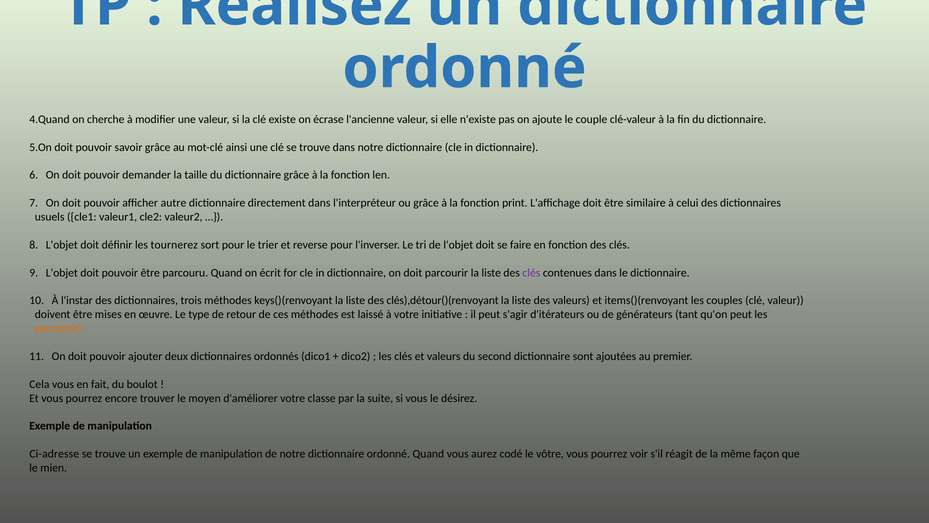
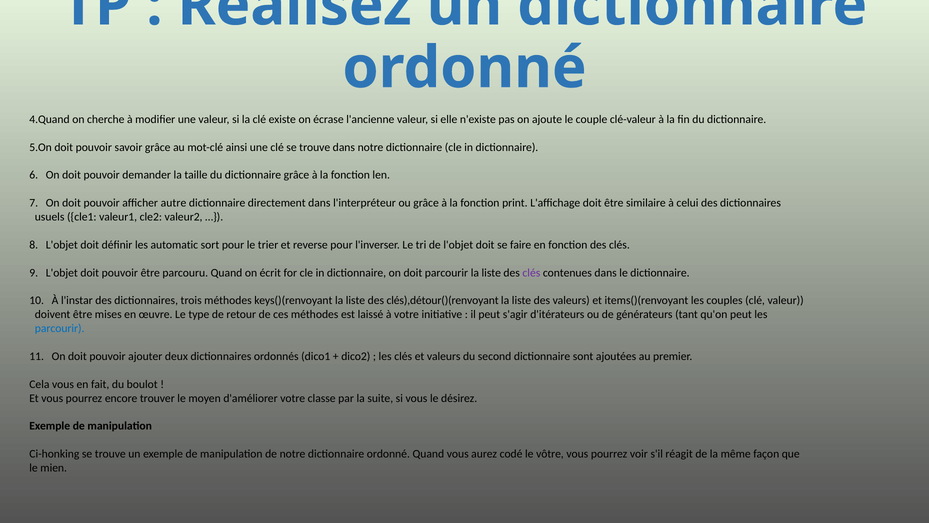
tournerez: tournerez -> automatic
parcourir at (60, 328) colour: orange -> blue
Ci-adresse: Ci-adresse -> Ci-honking
